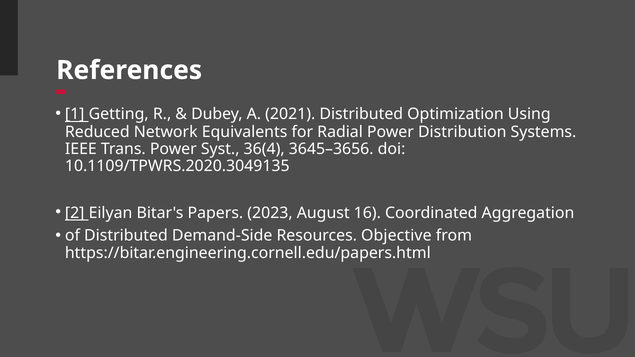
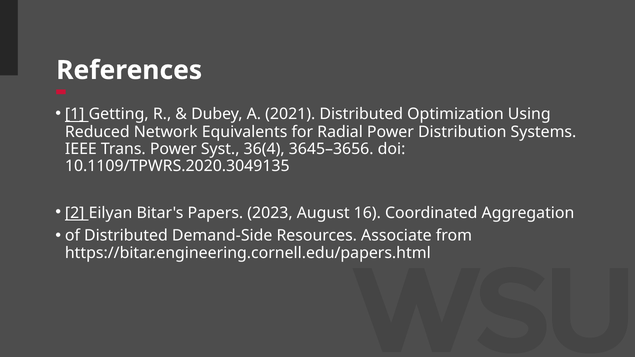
Objective: Objective -> Associate
